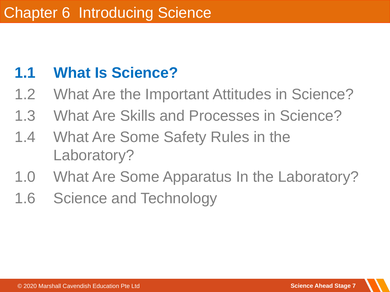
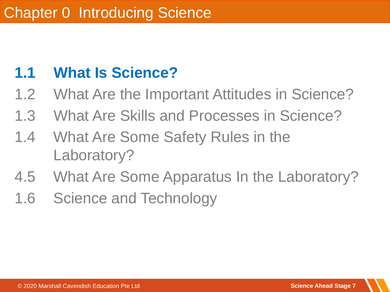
6: 6 -> 0
1.0: 1.0 -> 4.5
